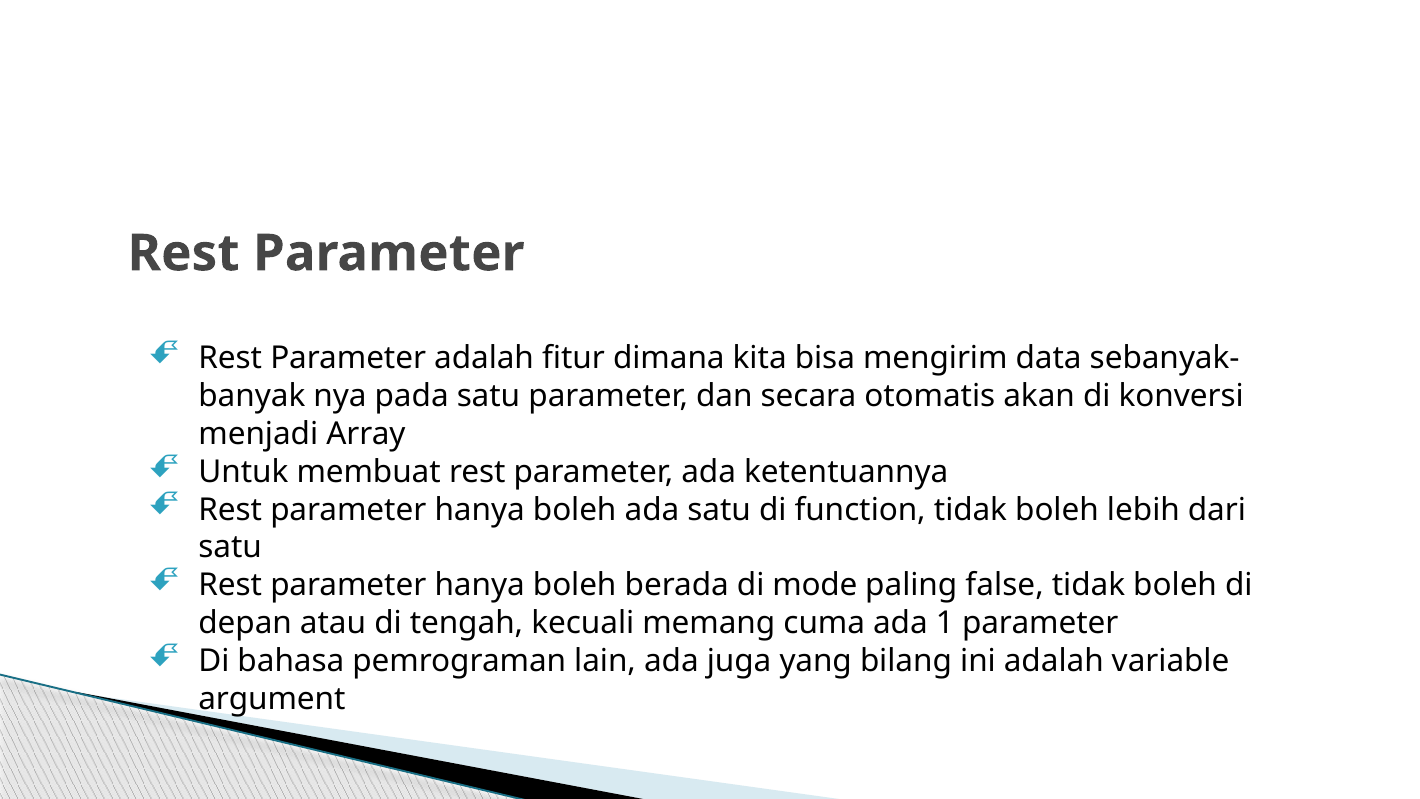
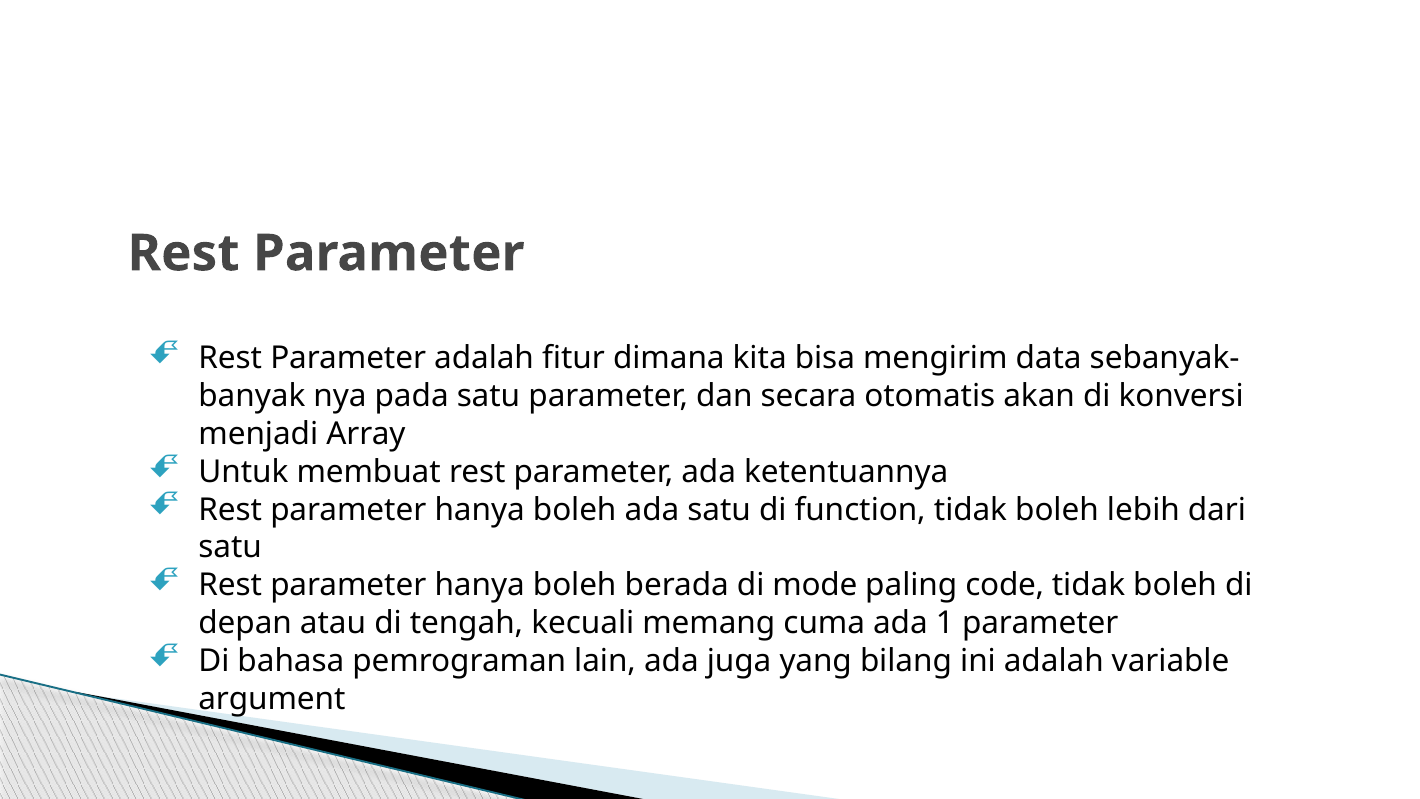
false: false -> code
